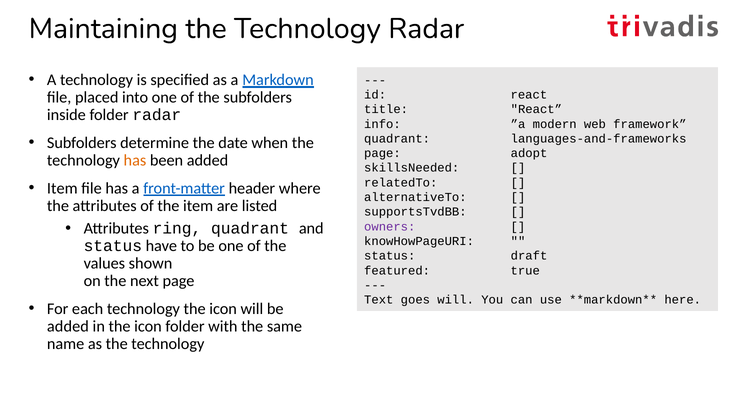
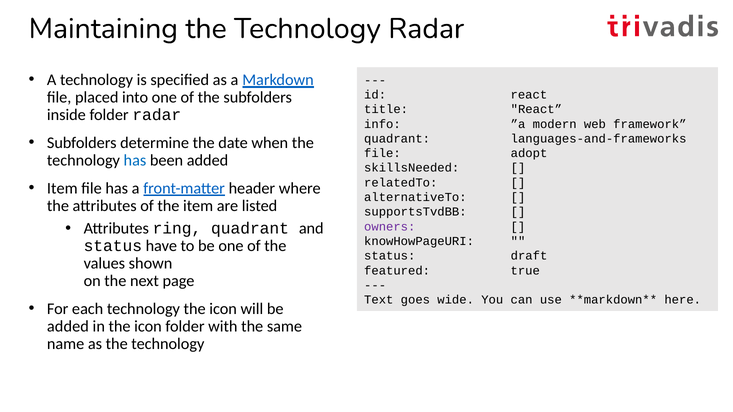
page at (382, 153): page -> file
has at (135, 160) colour: orange -> blue
goes will: will -> wide
